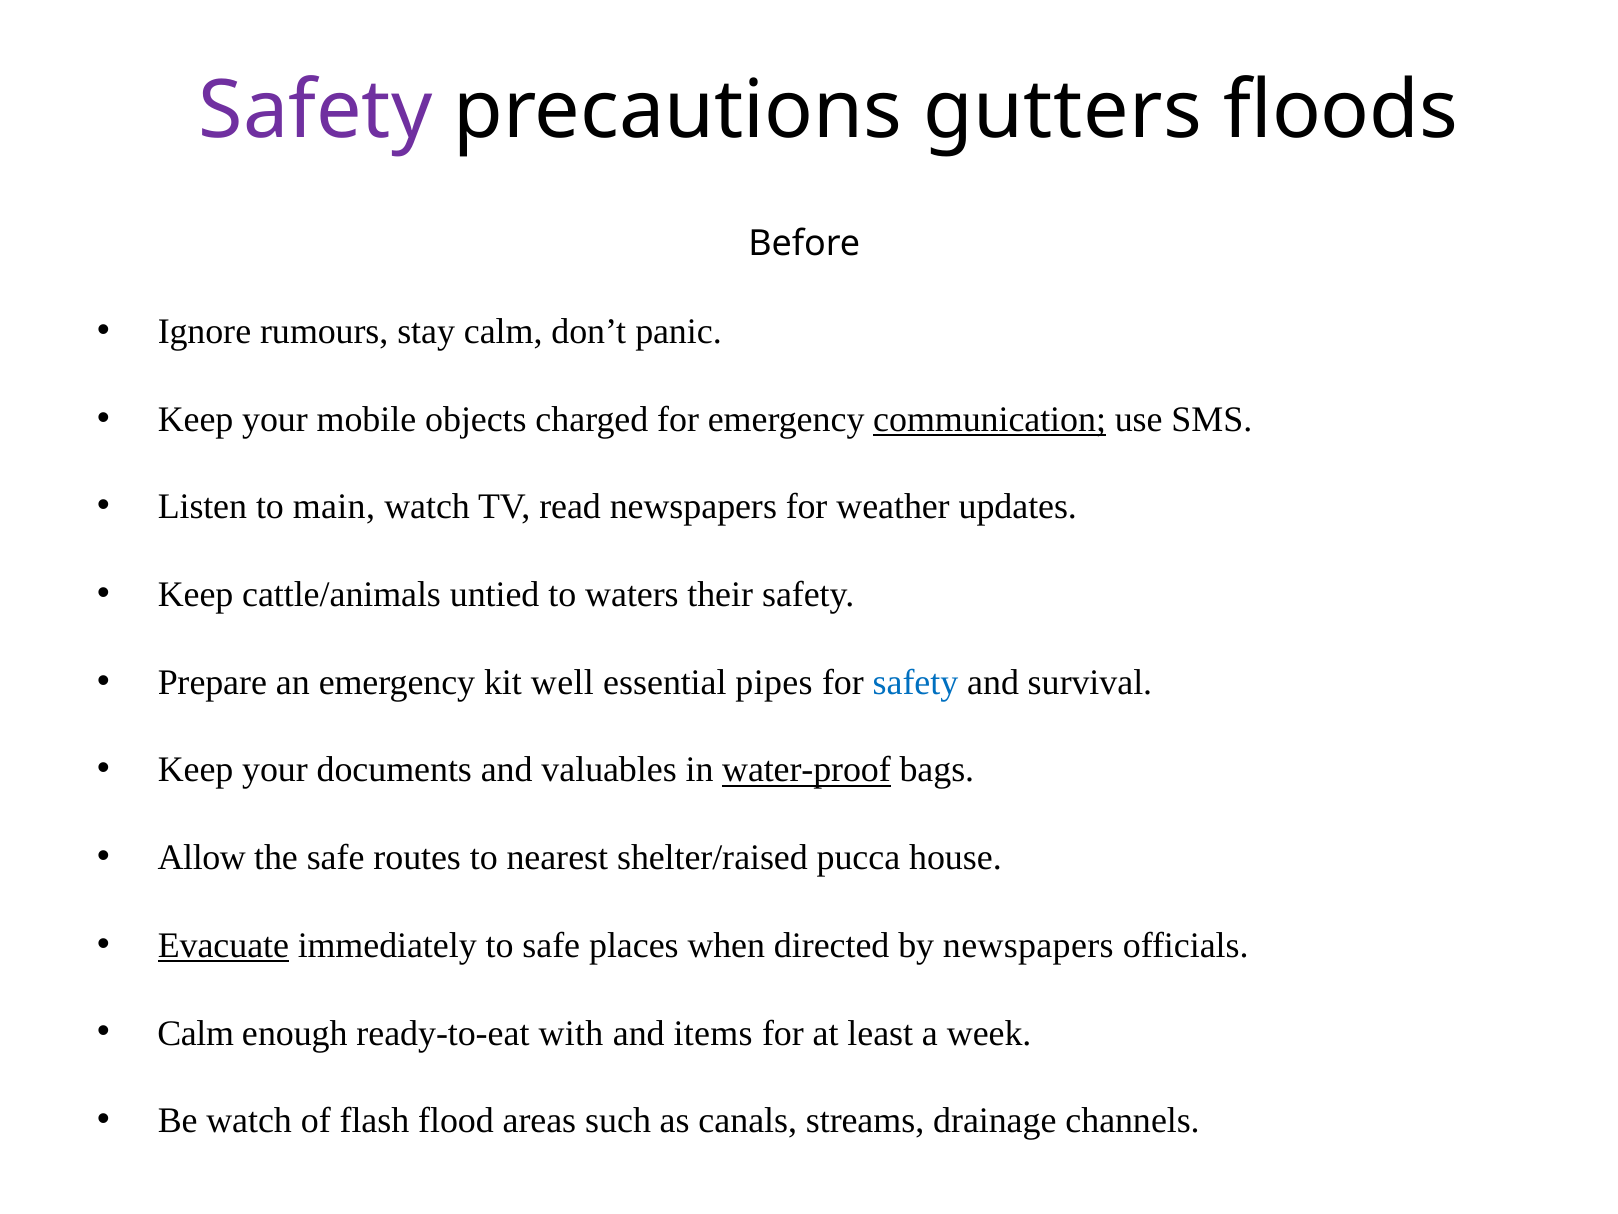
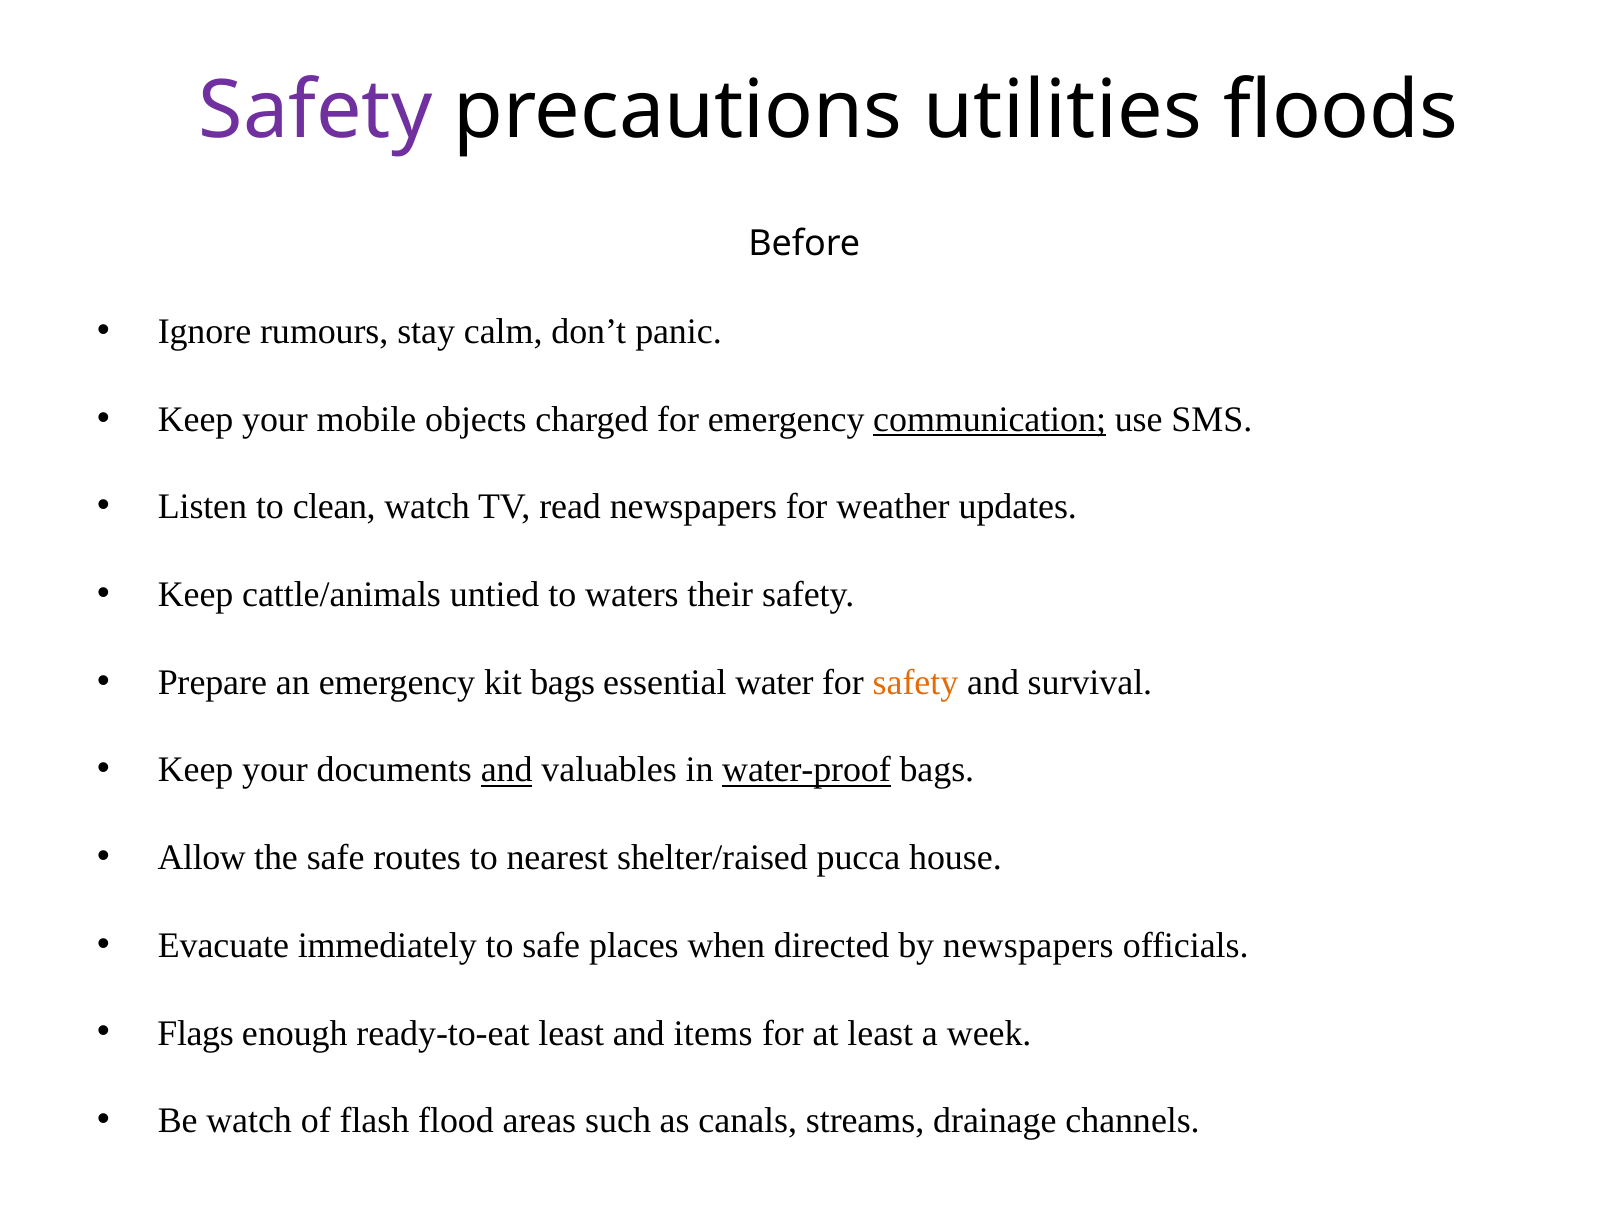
gutters: gutters -> utilities
main: main -> clean
kit well: well -> bags
pipes: pipes -> water
safety at (915, 682) colour: blue -> orange
and at (507, 770) underline: none -> present
Evacuate underline: present -> none
Calm at (196, 1033): Calm -> Flags
ready-to-eat with: with -> least
